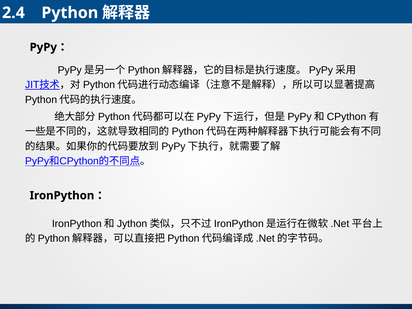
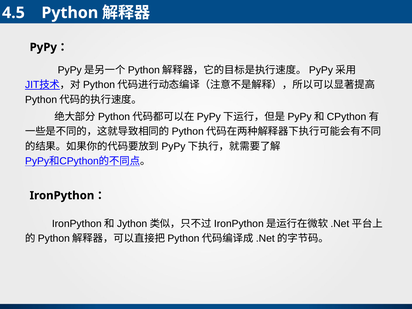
2.4: 2.4 -> 4.5
